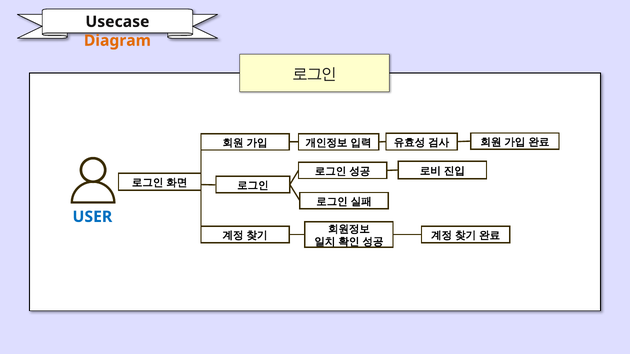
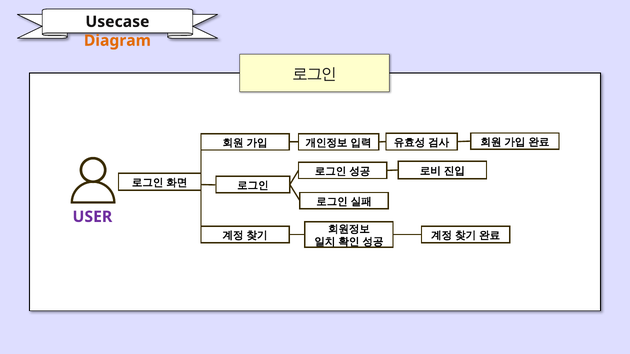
USER colour: blue -> purple
